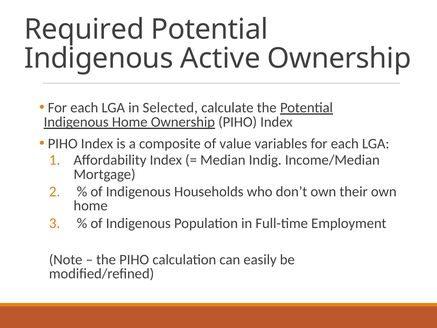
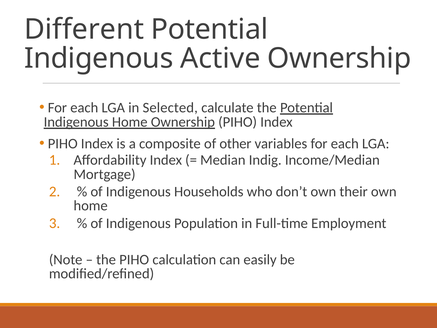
Required: Required -> Different
value: value -> other
